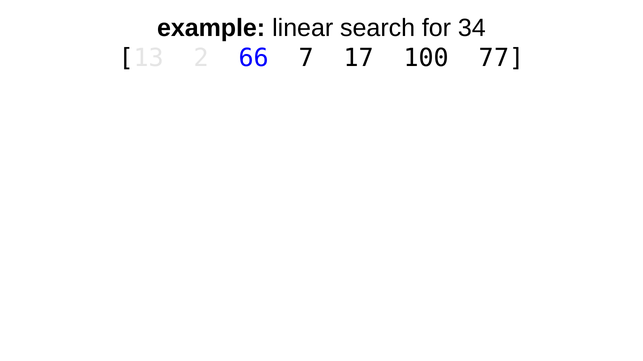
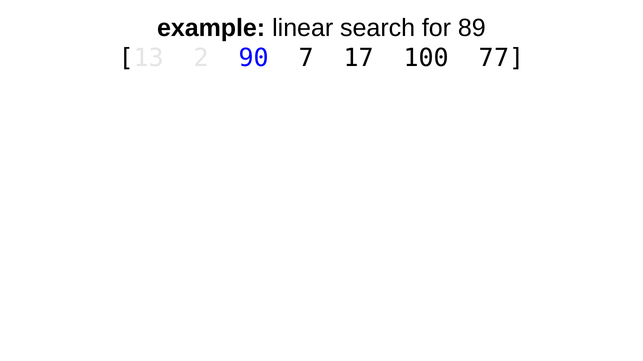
34: 34 -> 89
66: 66 -> 90
